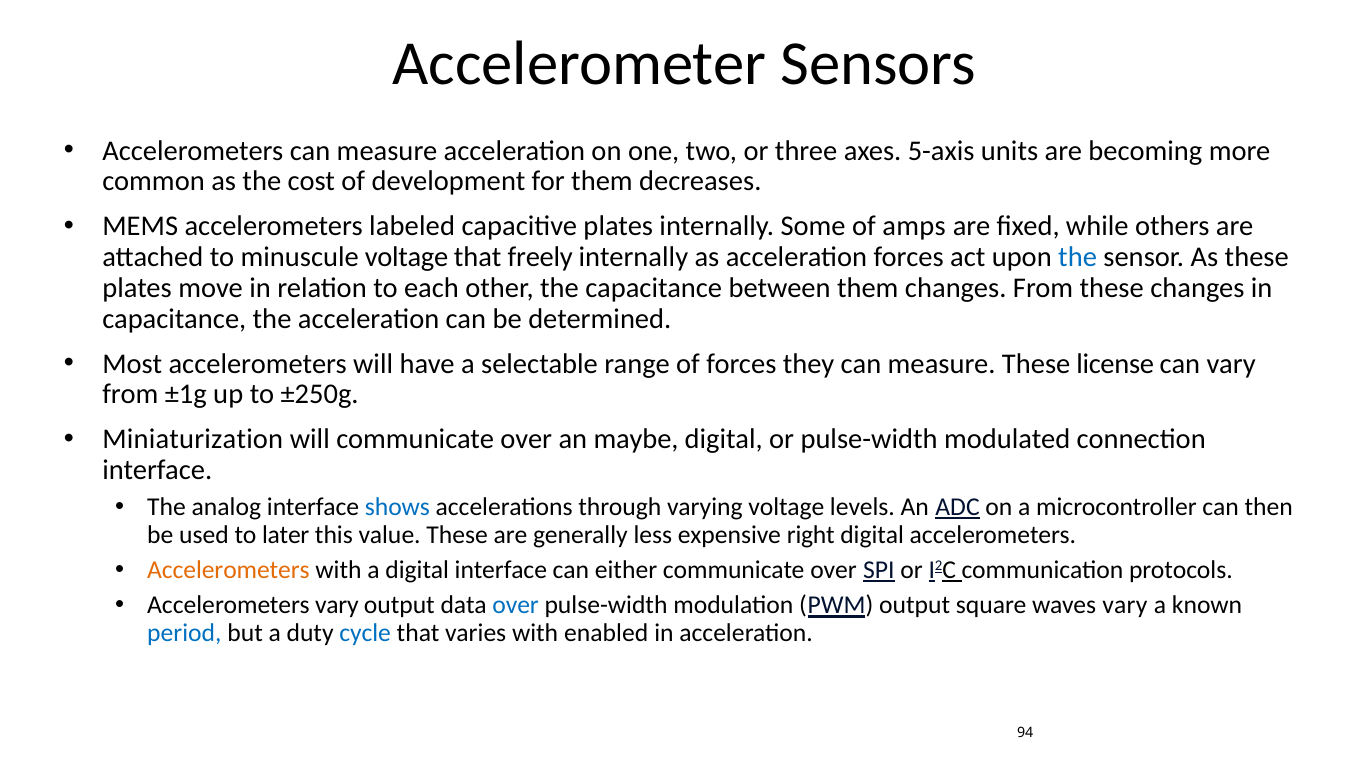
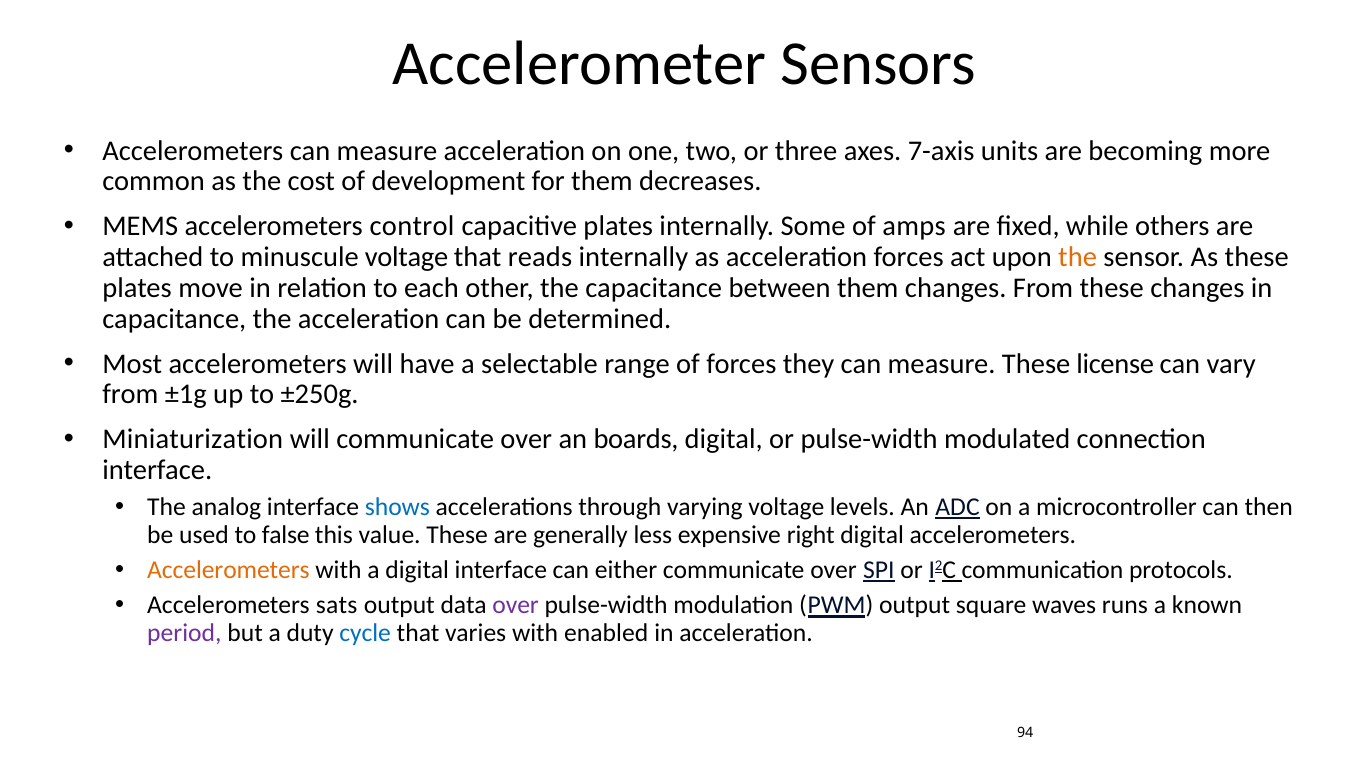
5-axis: 5-axis -> 7-axis
labeled: labeled -> control
freely: freely -> reads
the at (1078, 257) colour: blue -> orange
maybe: maybe -> boards
later: later -> false
Accelerometers vary: vary -> sats
over at (516, 605) colour: blue -> purple
waves vary: vary -> runs
period colour: blue -> purple
